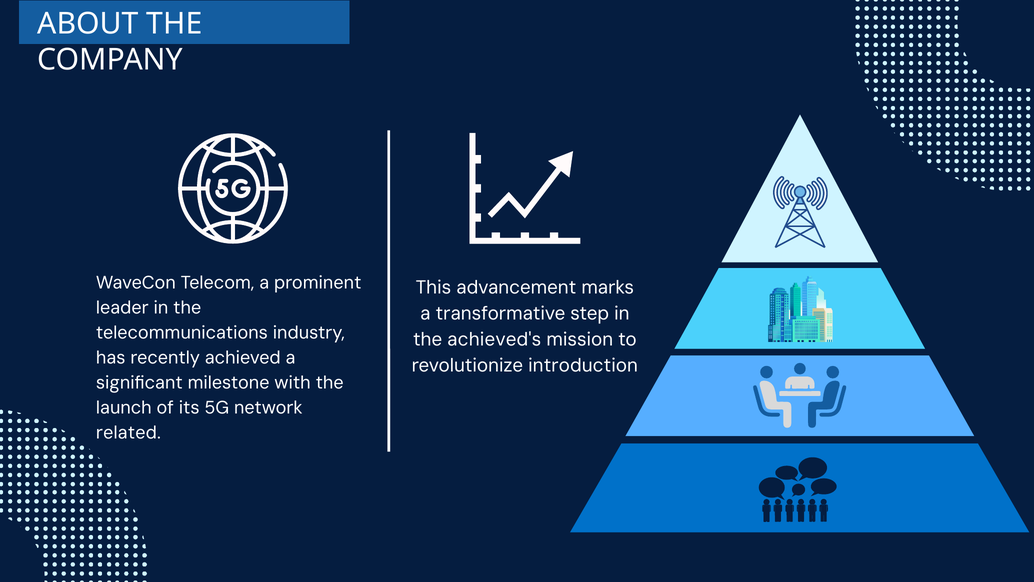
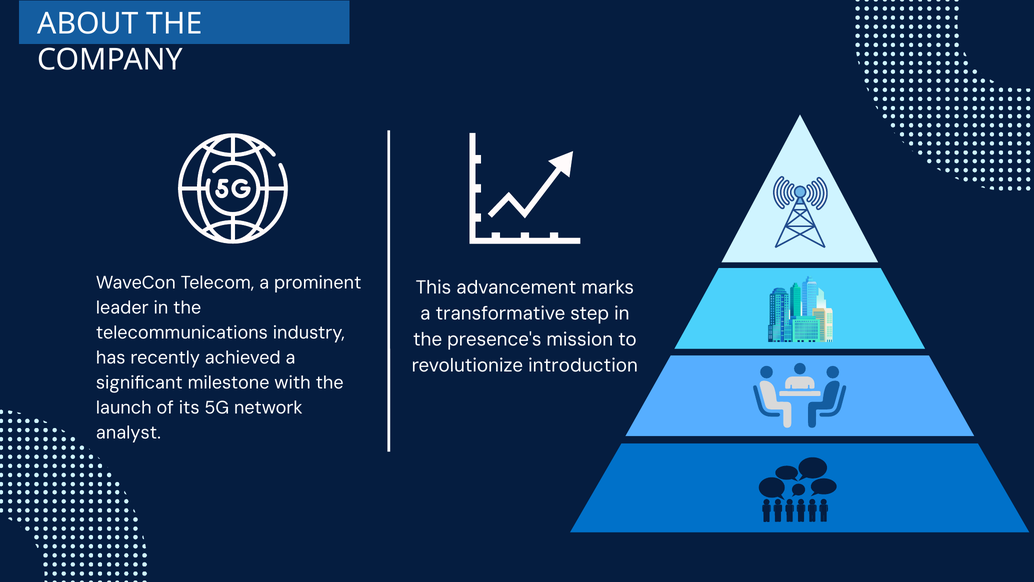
achieved's: achieved's -> presence's
related: related -> analyst
